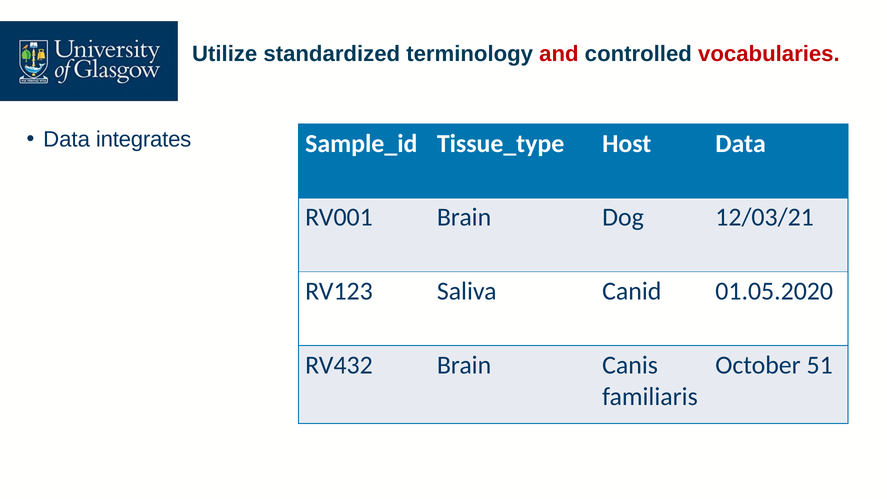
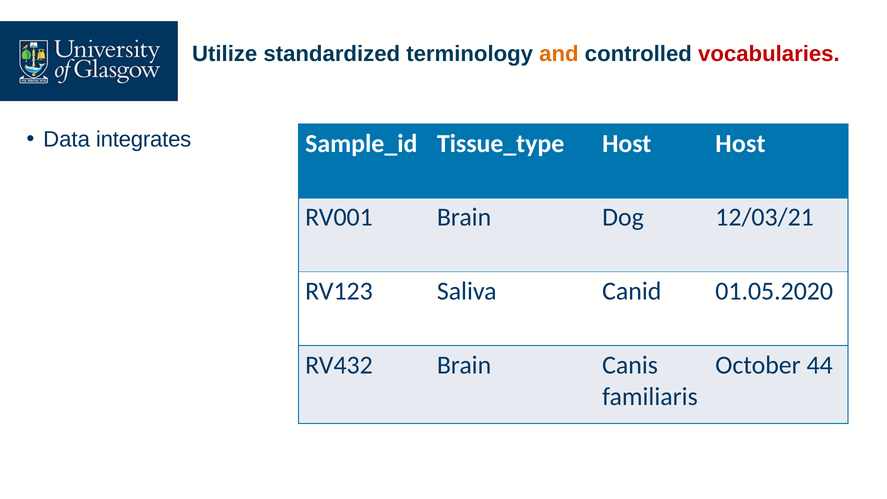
and colour: red -> orange
Host Data: Data -> Host
51: 51 -> 44
